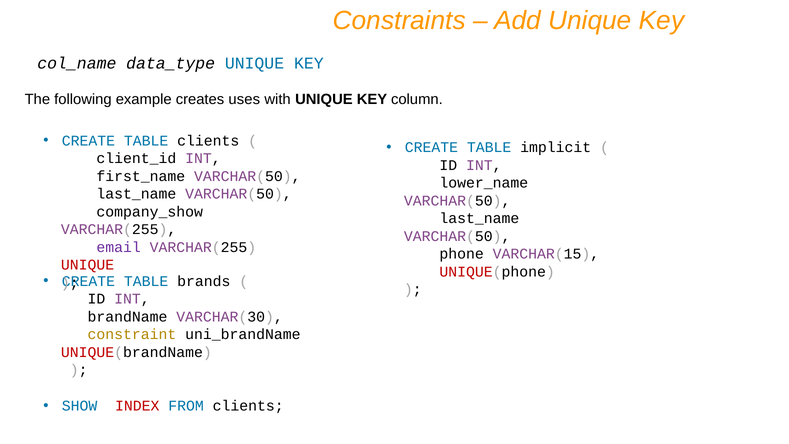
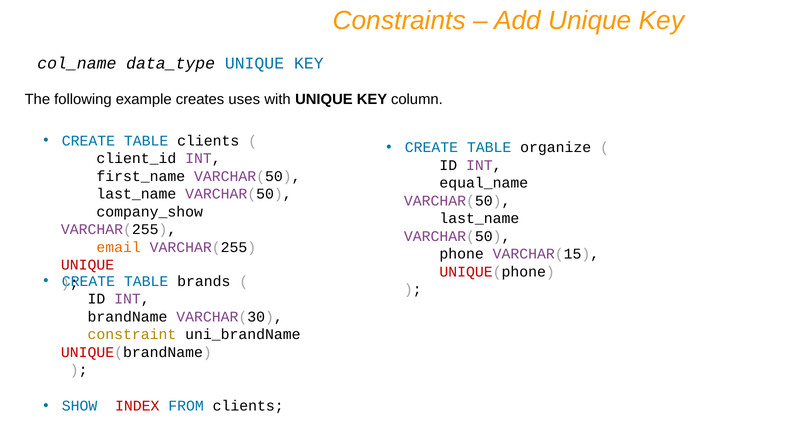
implicit: implicit -> organize
lower_name: lower_name -> equal_name
email colour: purple -> orange
